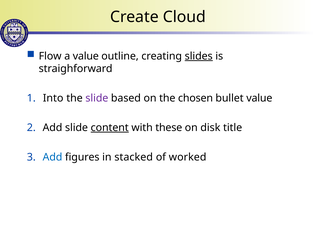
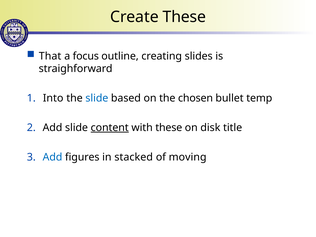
Create Cloud: Cloud -> These
Flow: Flow -> That
a value: value -> focus
slides underline: present -> none
slide at (97, 98) colour: purple -> blue
bullet value: value -> temp
worked: worked -> moving
